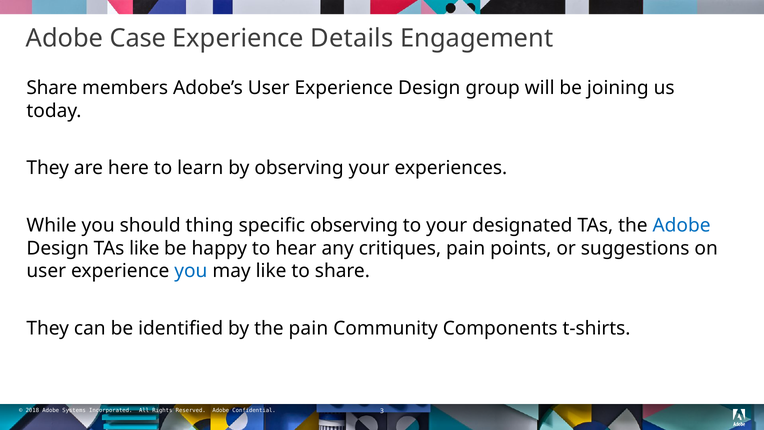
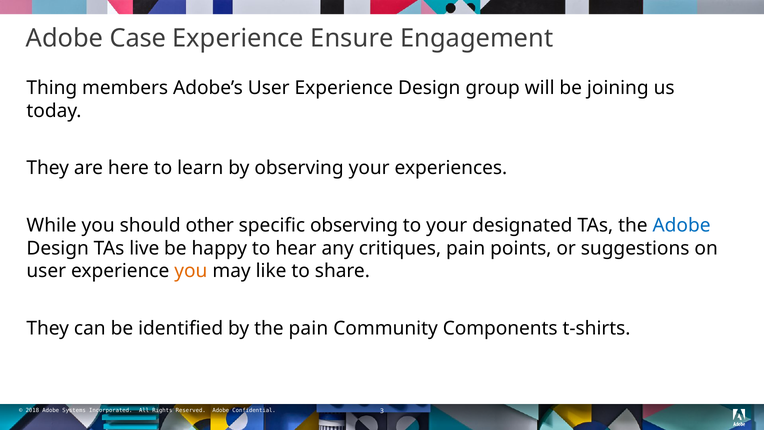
Details: Details -> Ensure
Share at (52, 88): Share -> Thing
thing: thing -> other
TAs like: like -> live
you at (191, 271) colour: blue -> orange
